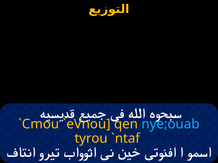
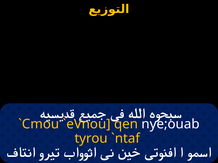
nye;ouab colour: light blue -> white
